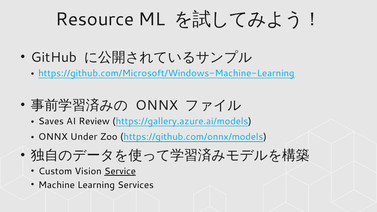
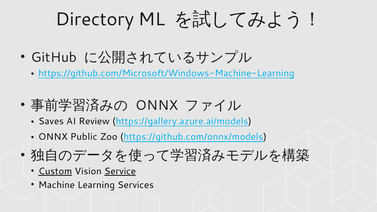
Resource: Resource -> Directory
Under: Under -> Public
Custom underline: none -> present
